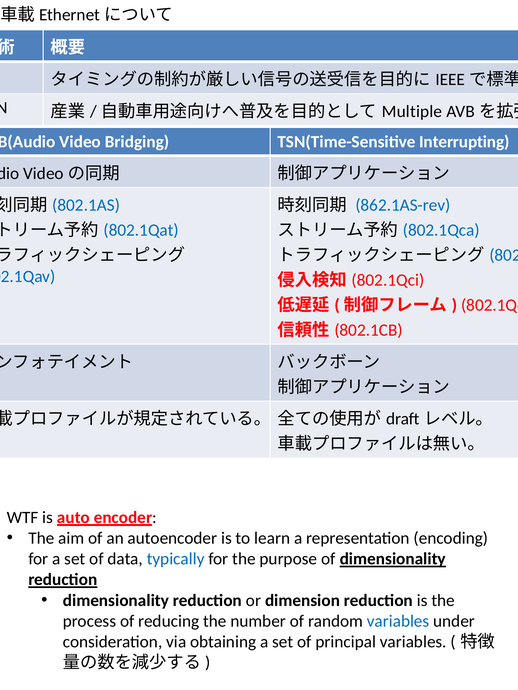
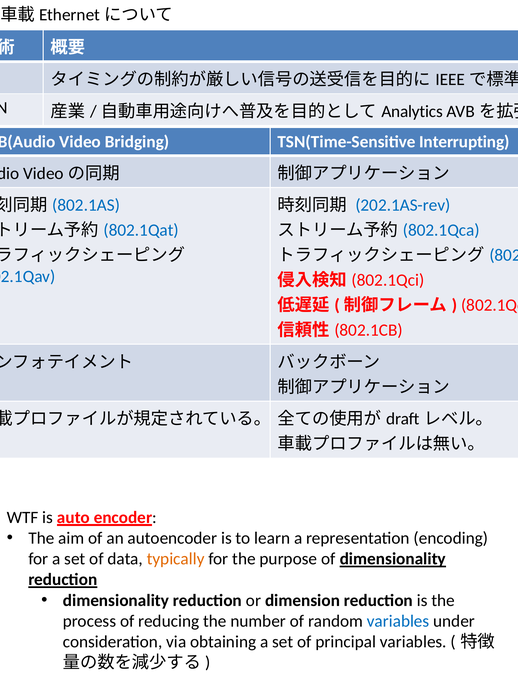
Multiple: Multiple -> Analytics
862.1AS-rev: 862.1AS-rev -> 202.1AS-rev
typically colour: blue -> orange
